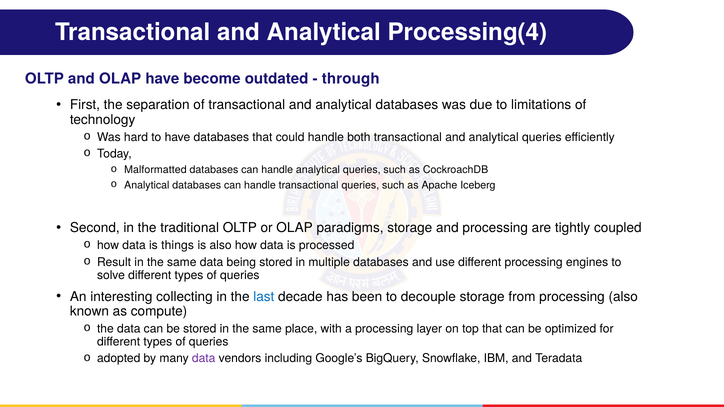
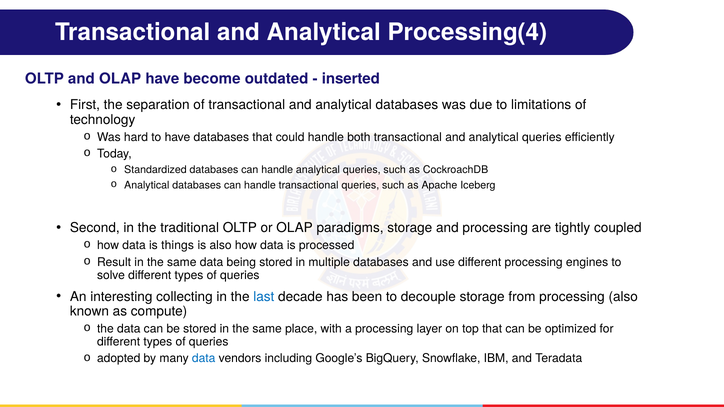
through: through -> inserted
Malformatted: Malformatted -> Standardized
data at (204, 359) colour: purple -> blue
